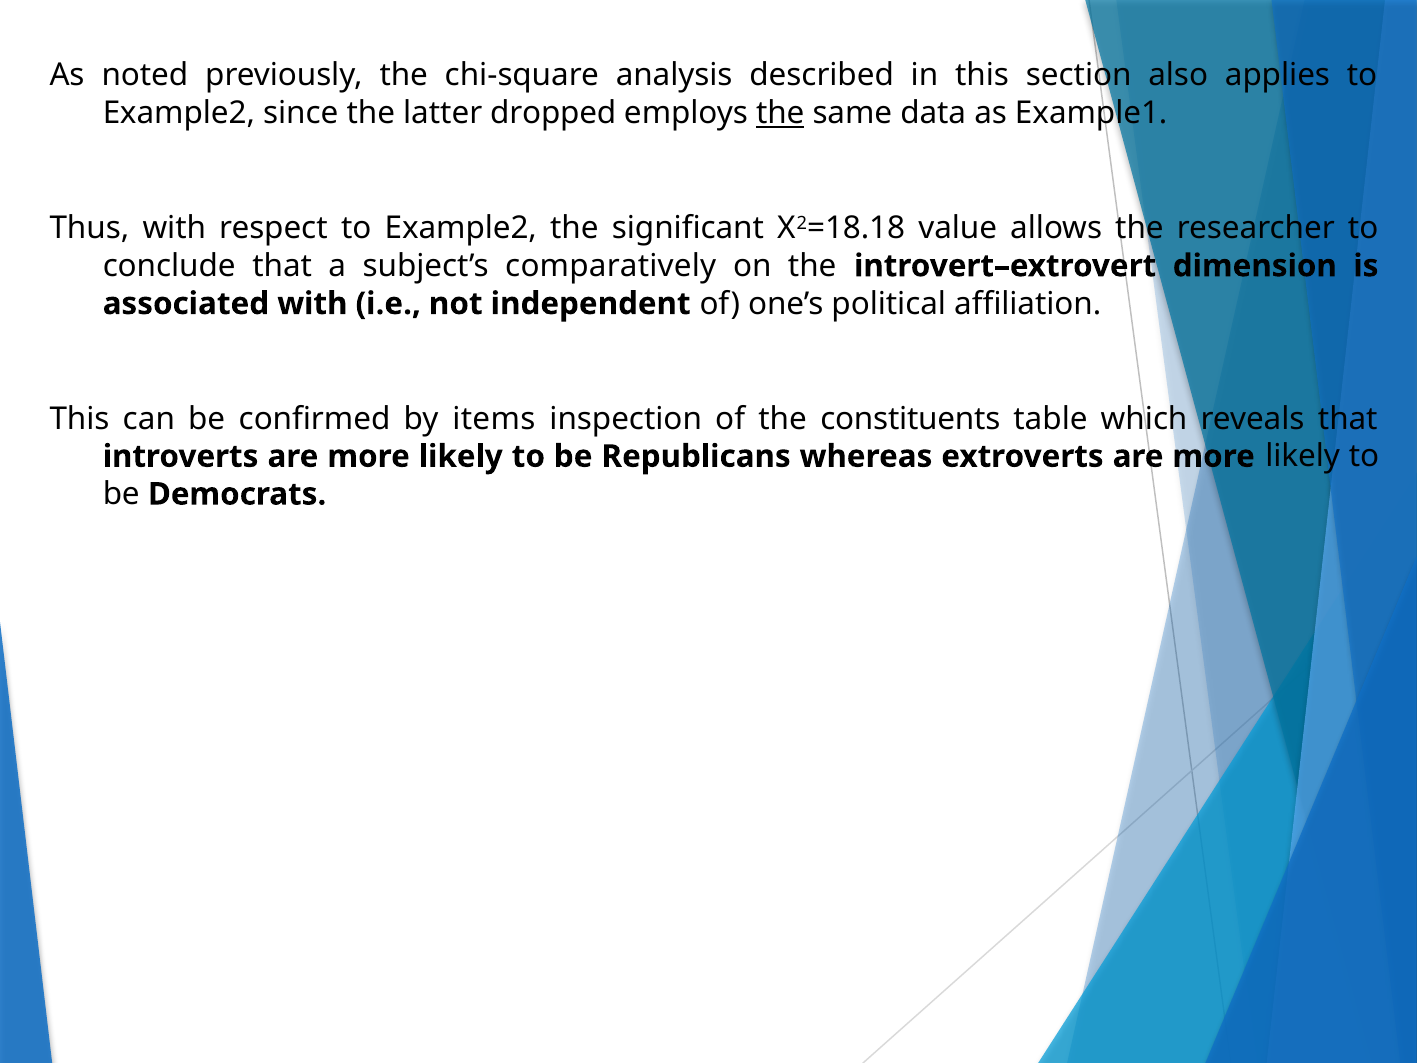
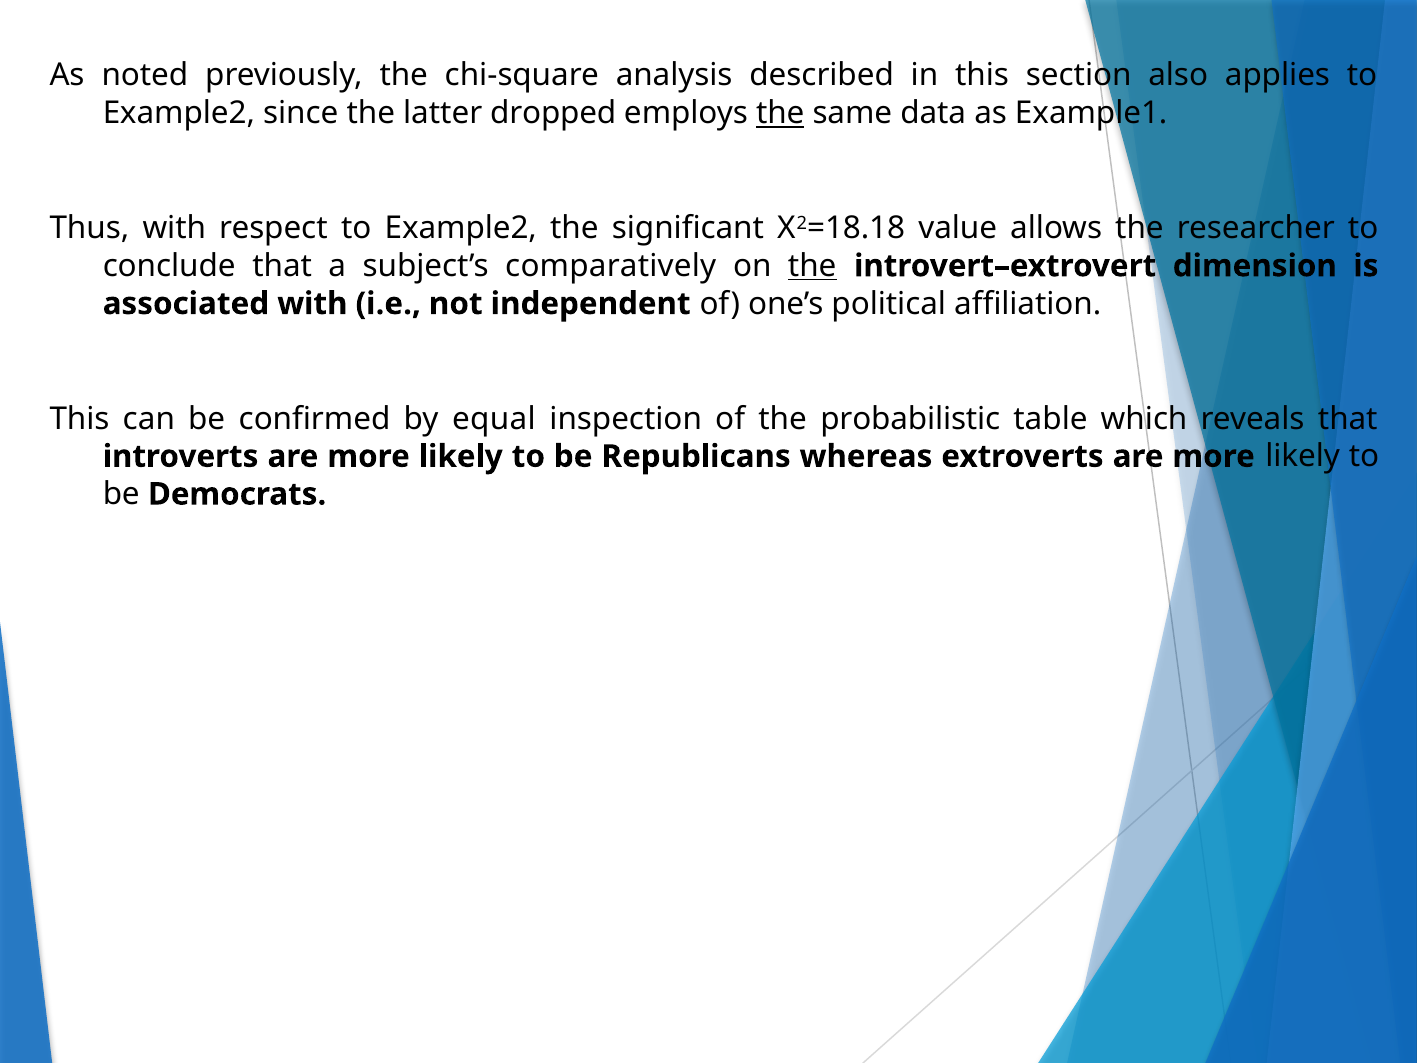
the at (812, 266) underline: none -> present
items: items -> equal
constituents: constituents -> probabilistic
